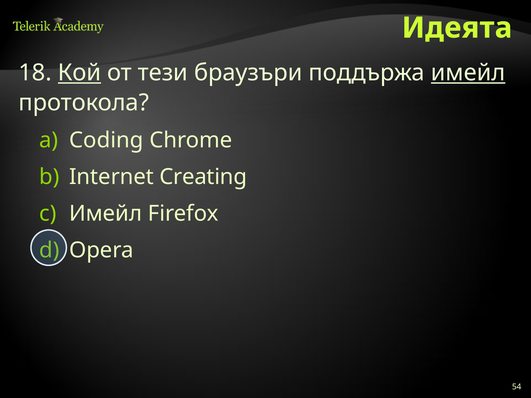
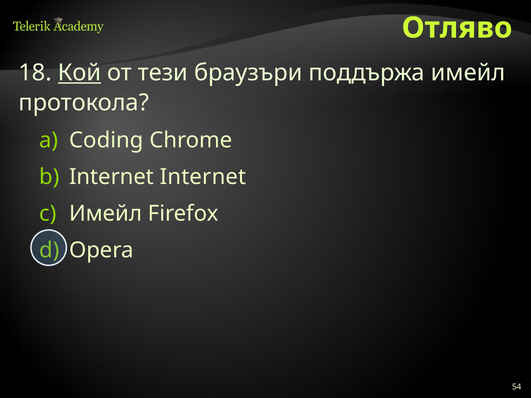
Идеята: Идеята -> Отляво
имейл at (468, 73) underline: present -> none
Internet Creating: Creating -> Internet
